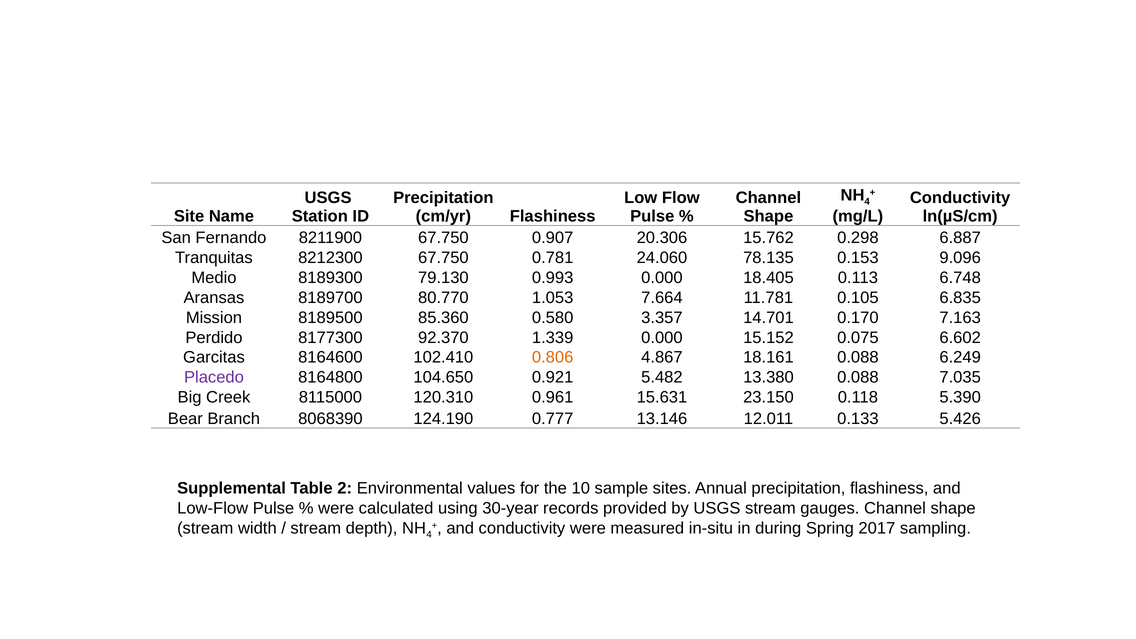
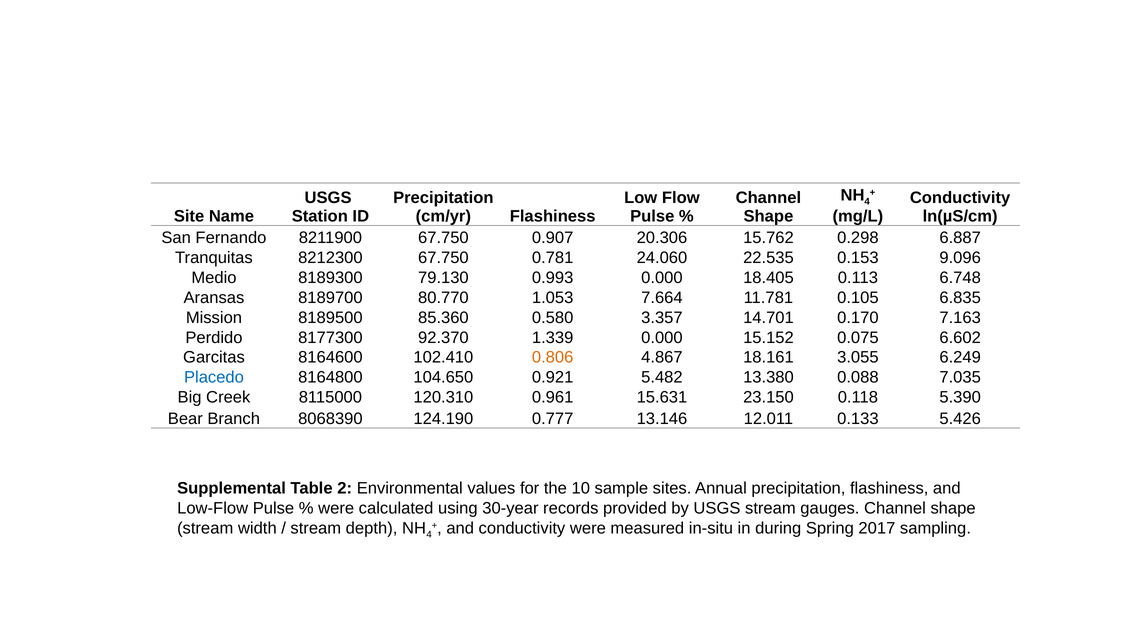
78.135: 78.135 -> 22.535
18.161 0.088: 0.088 -> 3.055
Placedo colour: purple -> blue
